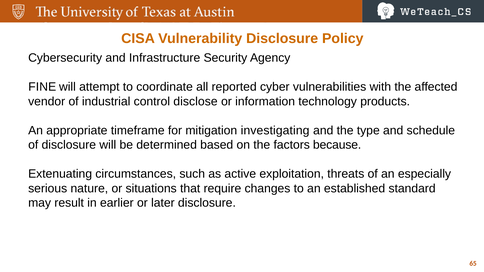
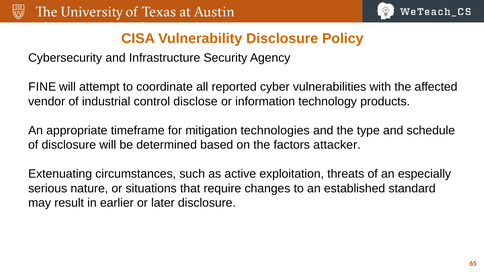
investigating: investigating -> technologies
because: because -> attacker
